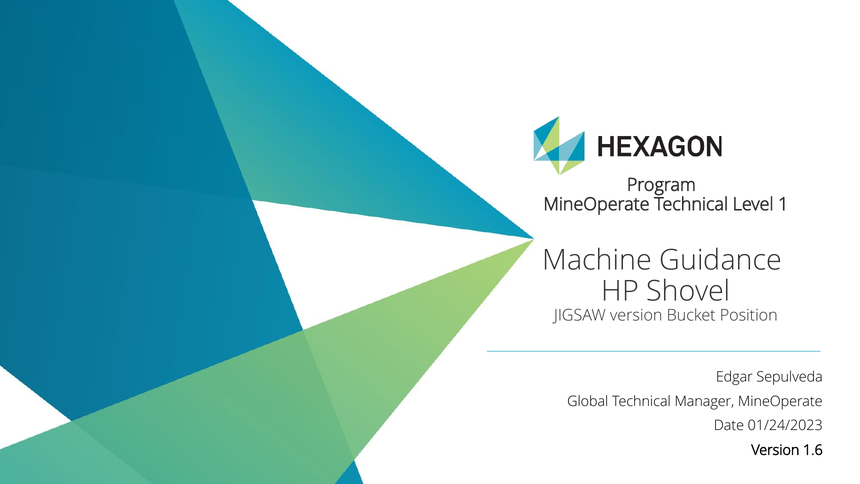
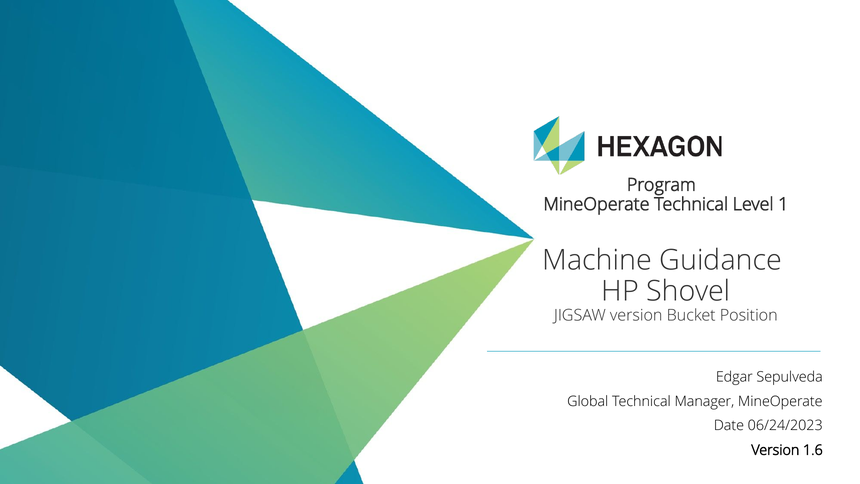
01/24/2023: 01/24/2023 -> 06/24/2023
